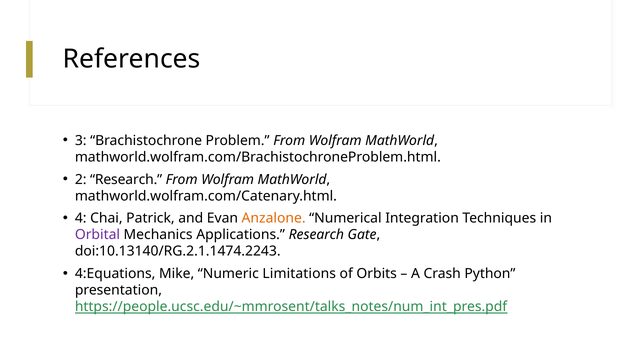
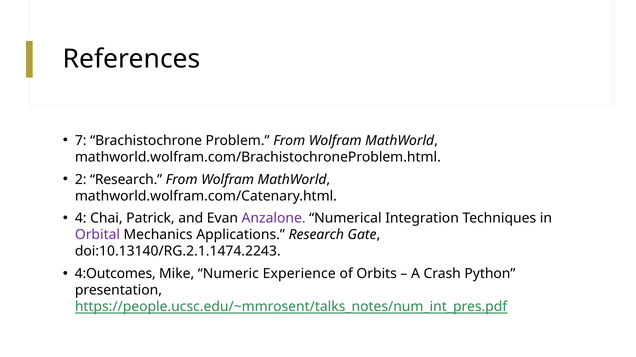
3: 3 -> 7
Anzalone colour: orange -> purple
4:Equations: 4:Equations -> 4:Outcomes
Limitations: Limitations -> Experience
